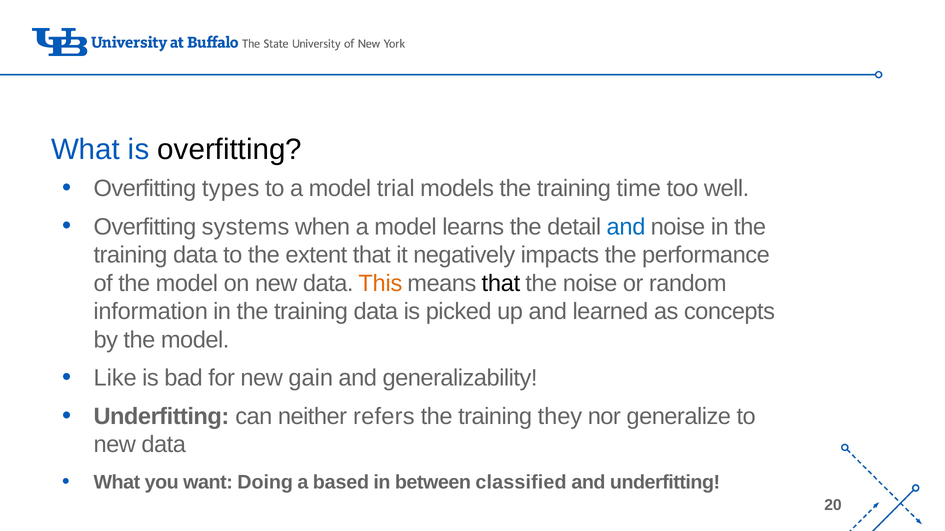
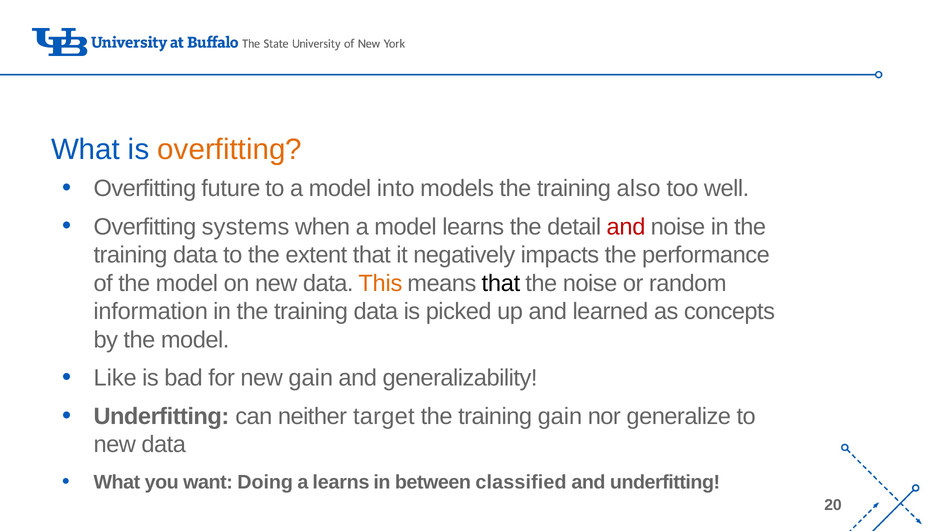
overfitting at (230, 150) colour: black -> orange
types: types -> future
trial: trial -> into
time: time -> also
and at (626, 227) colour: blue -> red
refers: refers -> target
training they: they -> gain
a based: based -> learns
